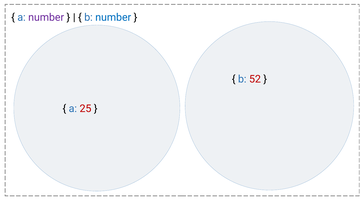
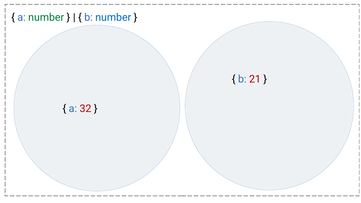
number at (46, 17) colour: purple -> green
52: 52 -> 21
25: 25 -> 32
